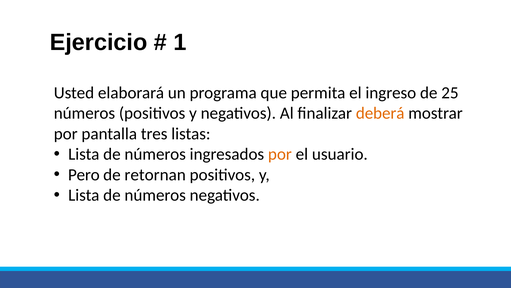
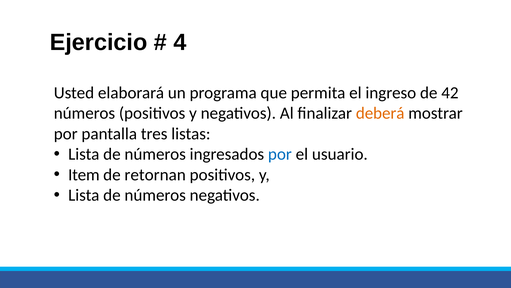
1: 1 -> 4
25: 25 -> 42
por at (280, 154) colour: orange -> blue
Pero: Pero -> Item
